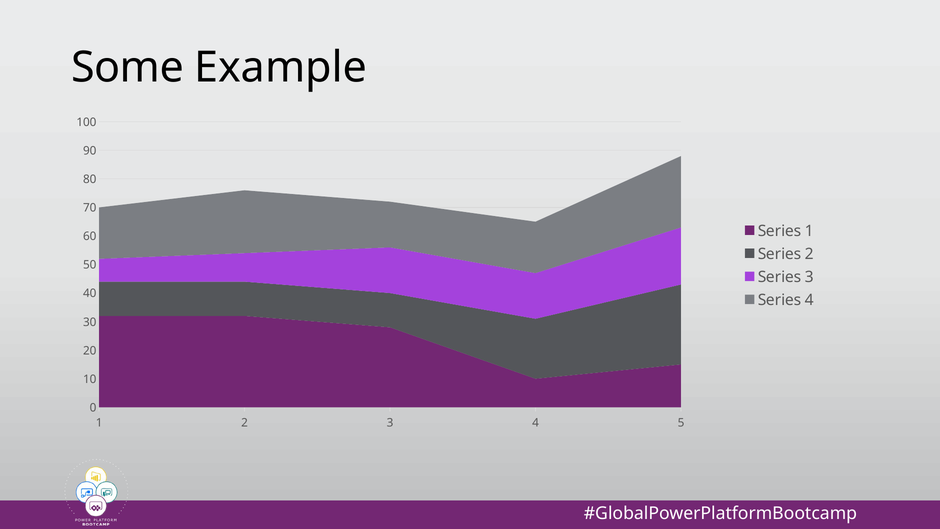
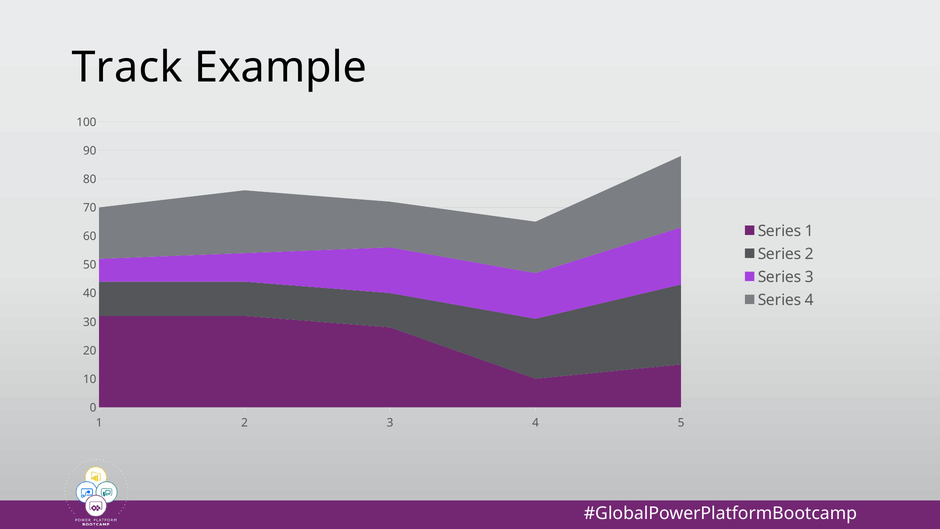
Some: Some -> Track
